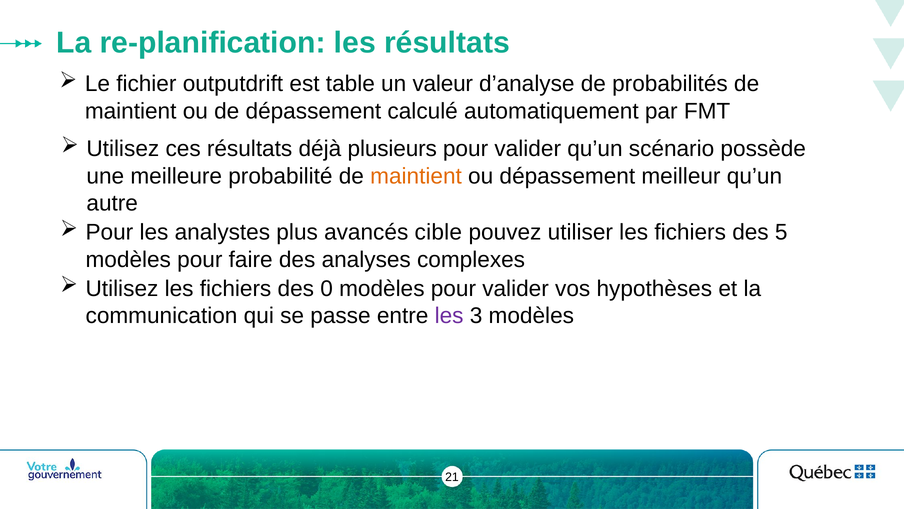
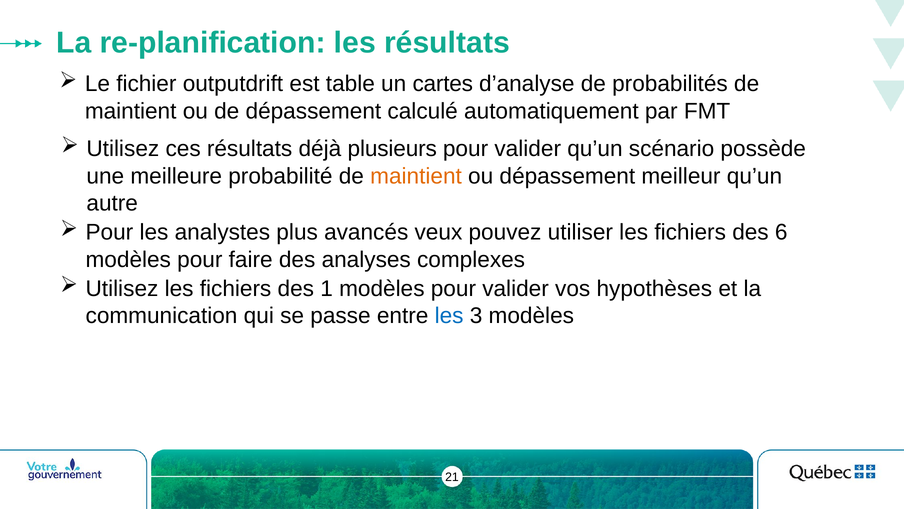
valeur: valeur -> cartes
cible: cible -> veux
5: 5 -> 6
0: 0 -> 1
les at (449, 315) colour: purple -> blue
